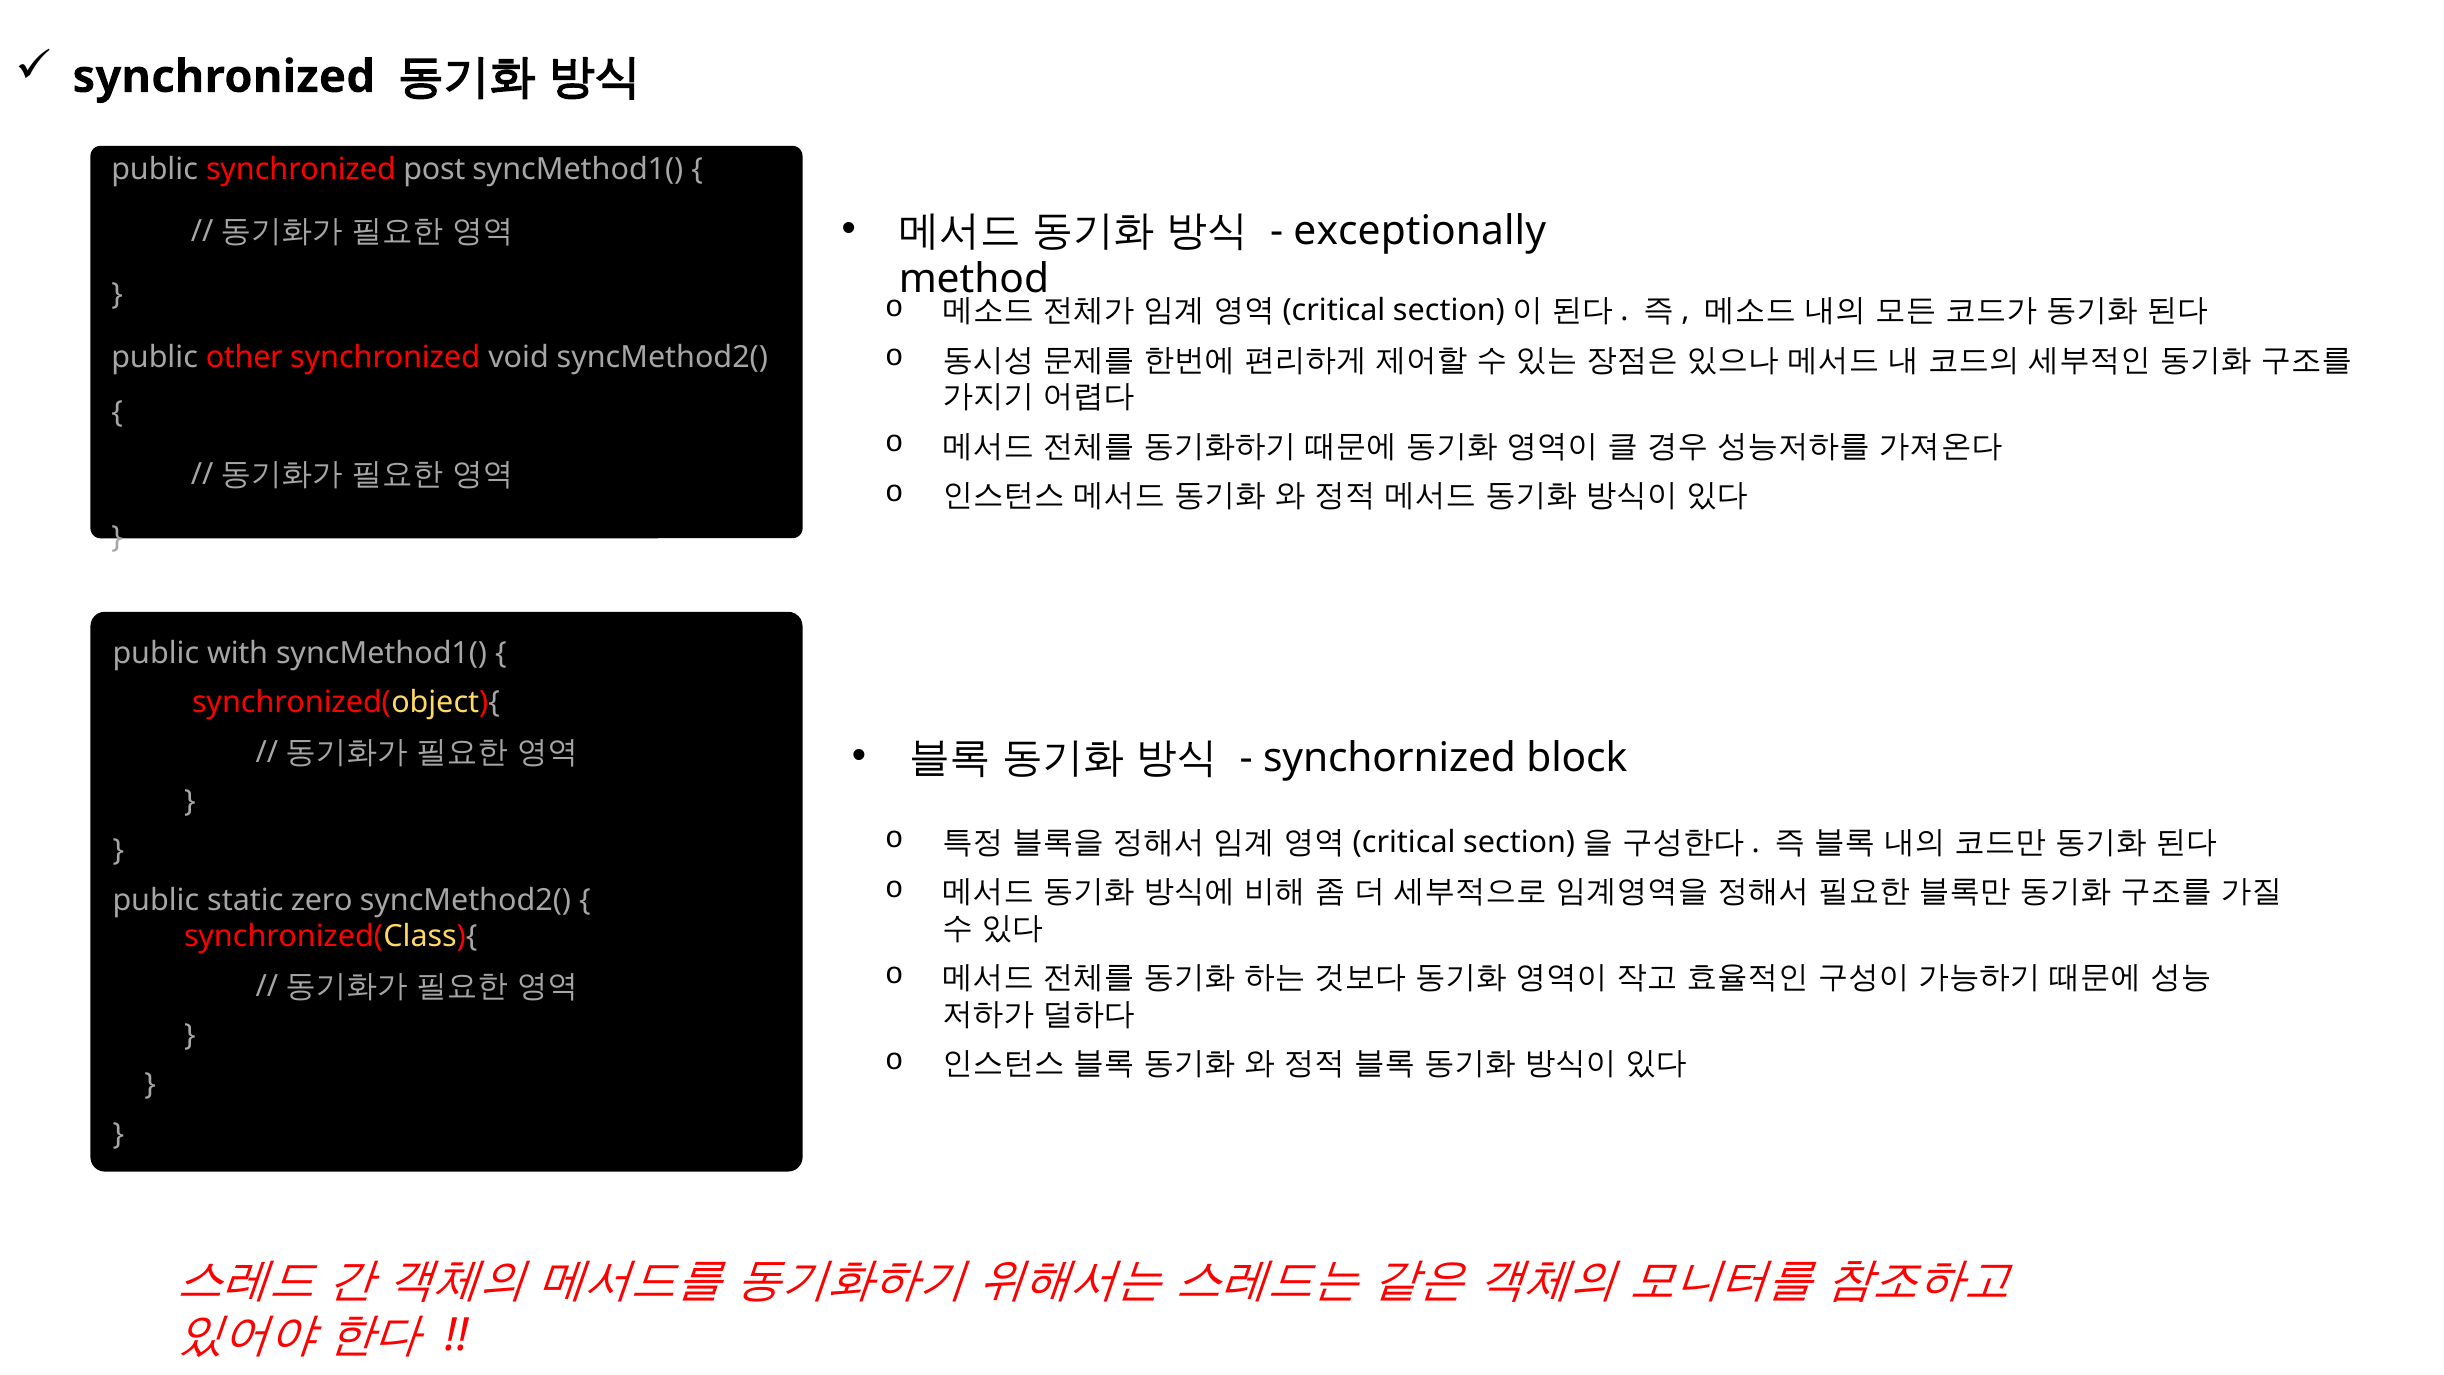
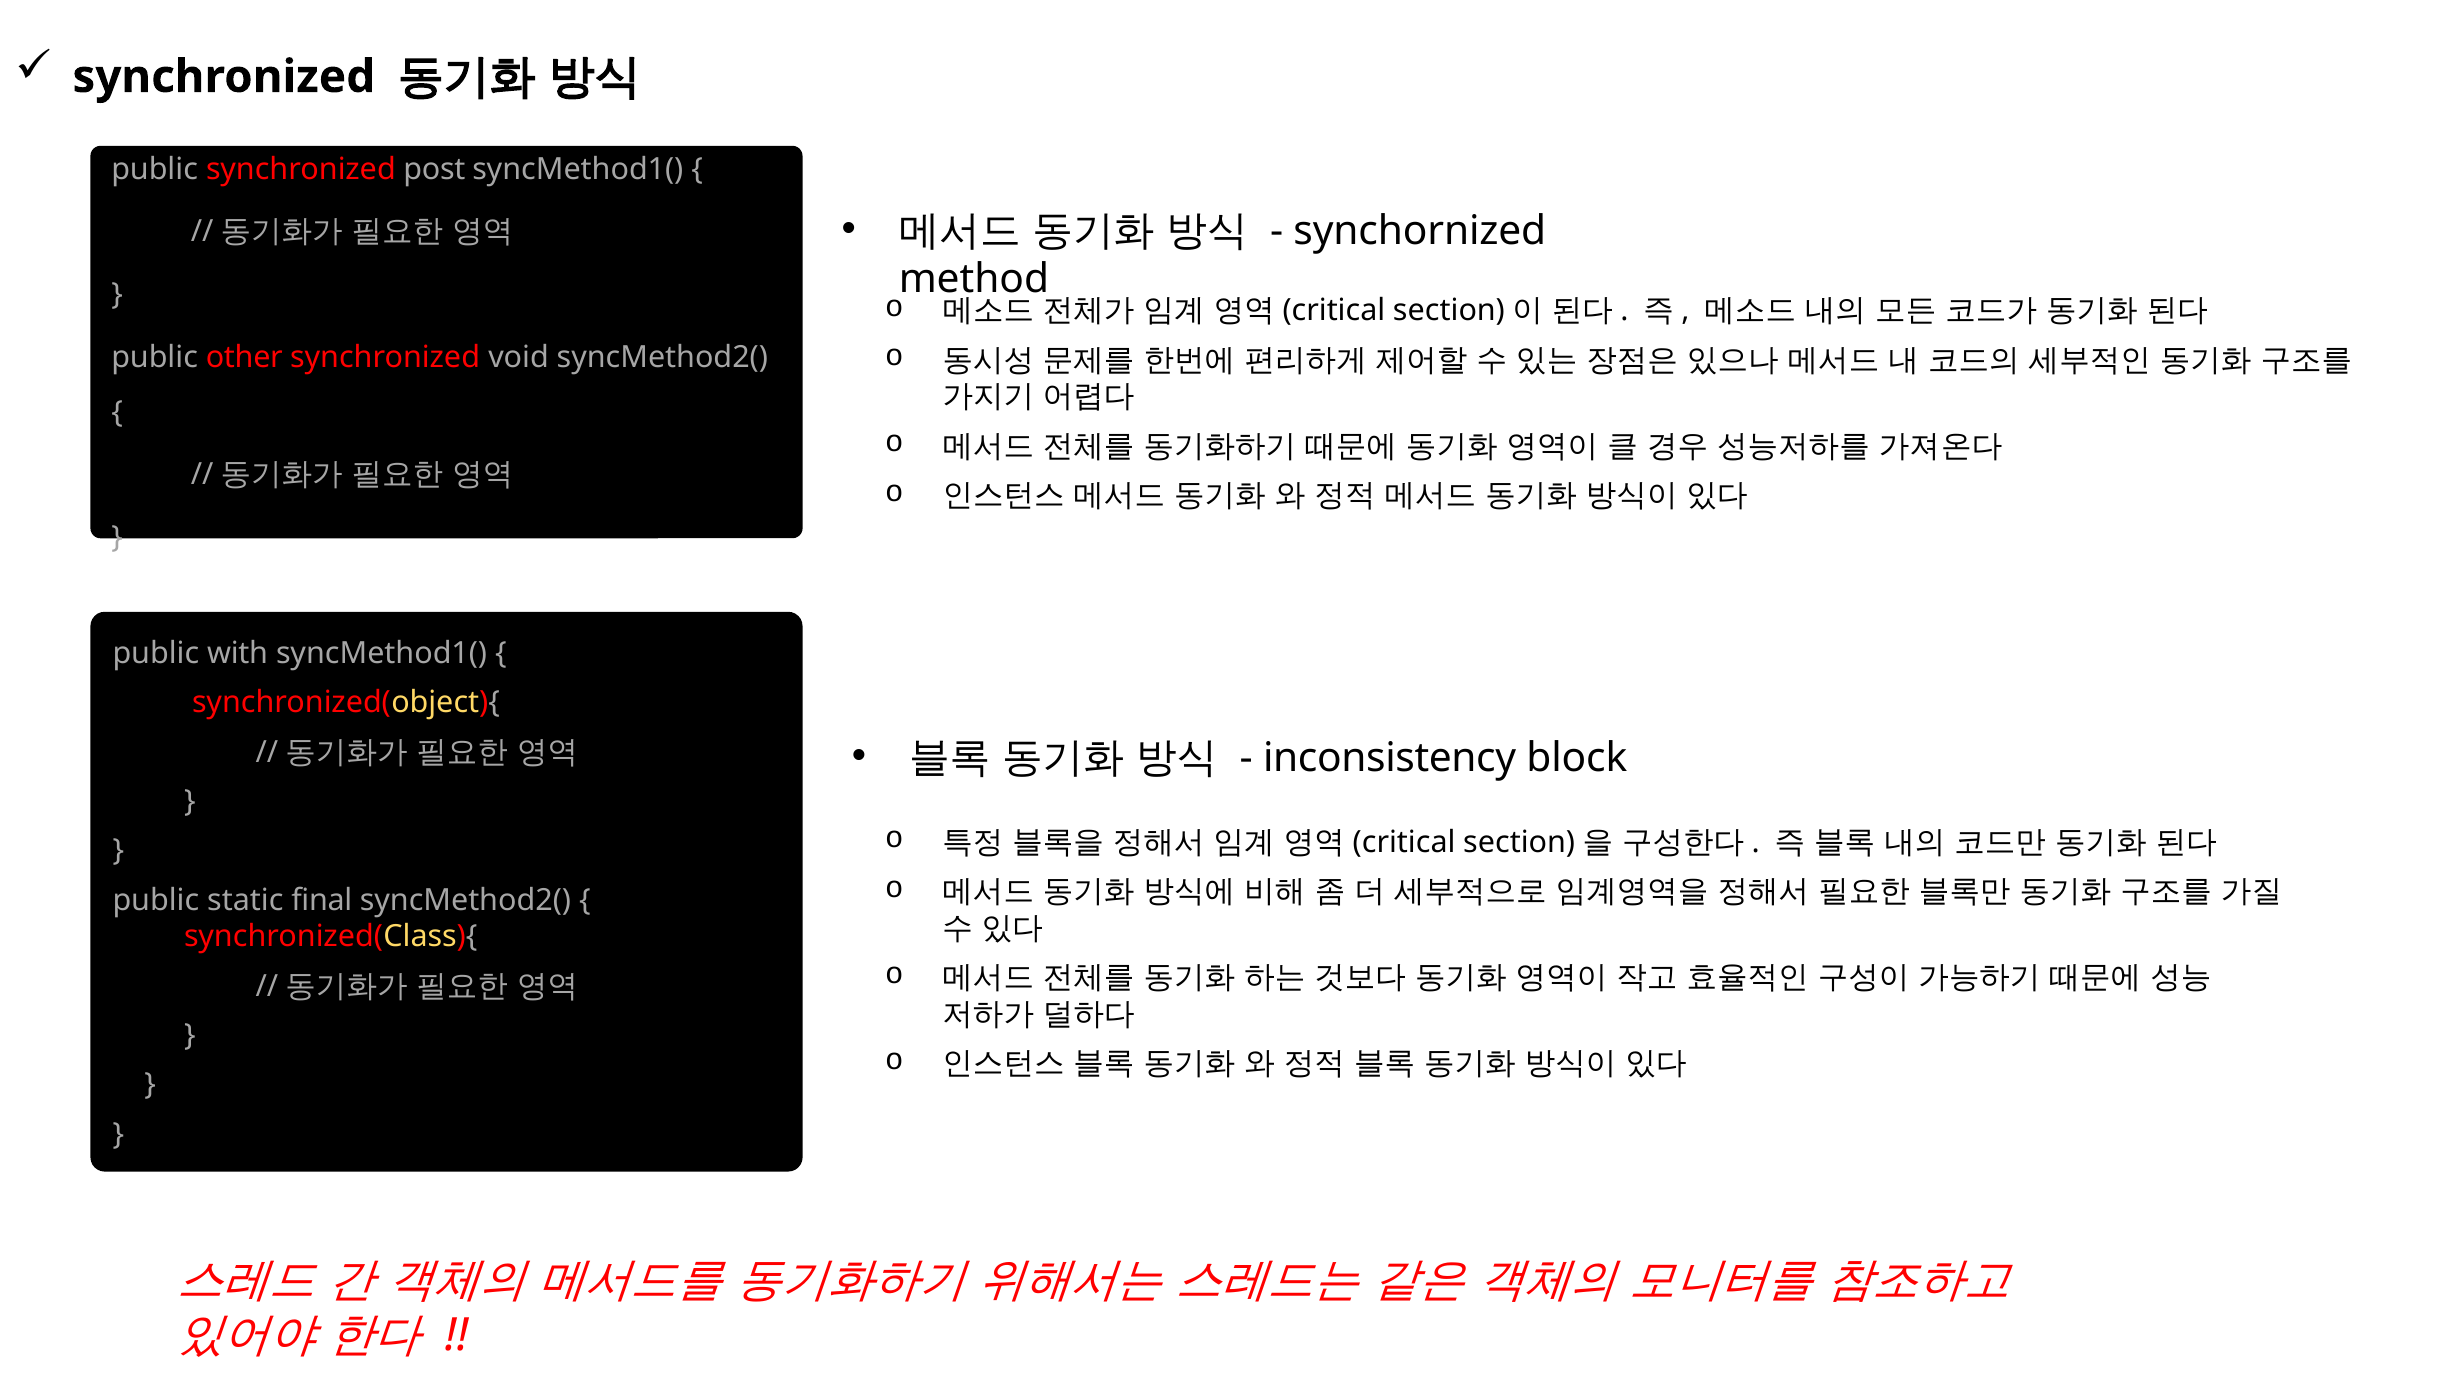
exceptionally: exceptionally -> synchornized
synchornized: synchornized -> inconsistency
zero: zero -> final
